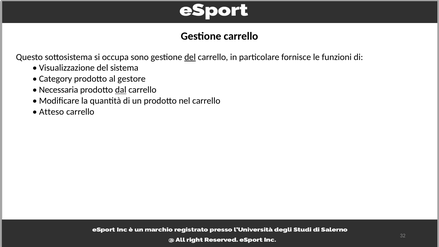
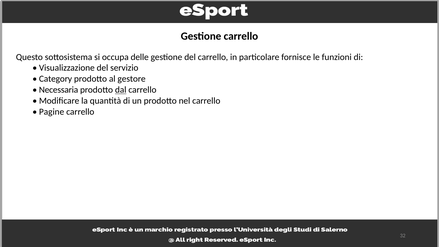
sono: sono -> delle
del at (190, 57) underline: present -> none
sistema: sistema -> servizio
Atteso: Atteso -> Pagine
